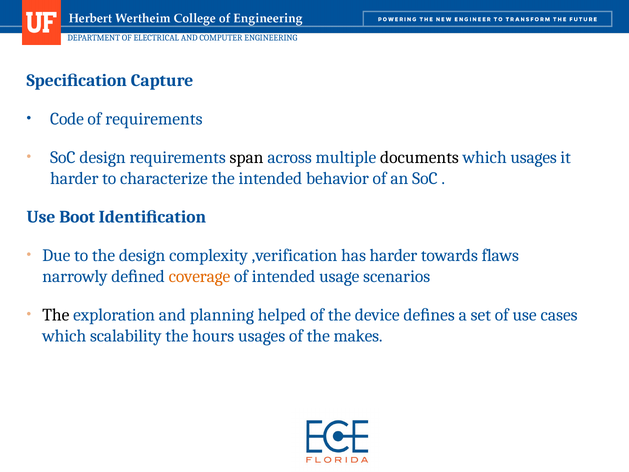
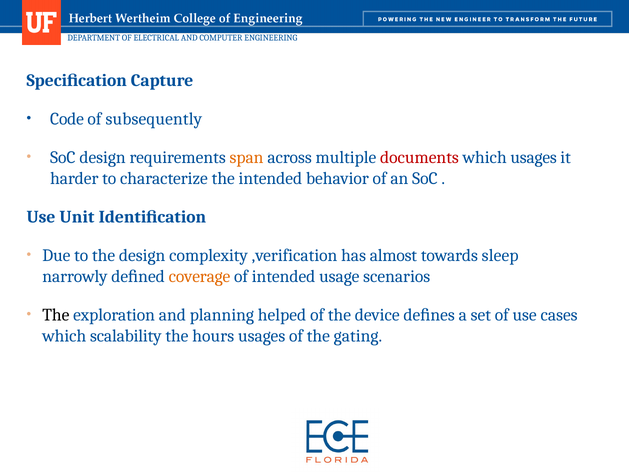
of requirements: requirements -> subsequently
span colour: black -> orange
documents colour: black -> red
Boot: Boot -> Unit
has harder: harder -> almost
flaws: flaws -> sleep
makes: makes -> gating
